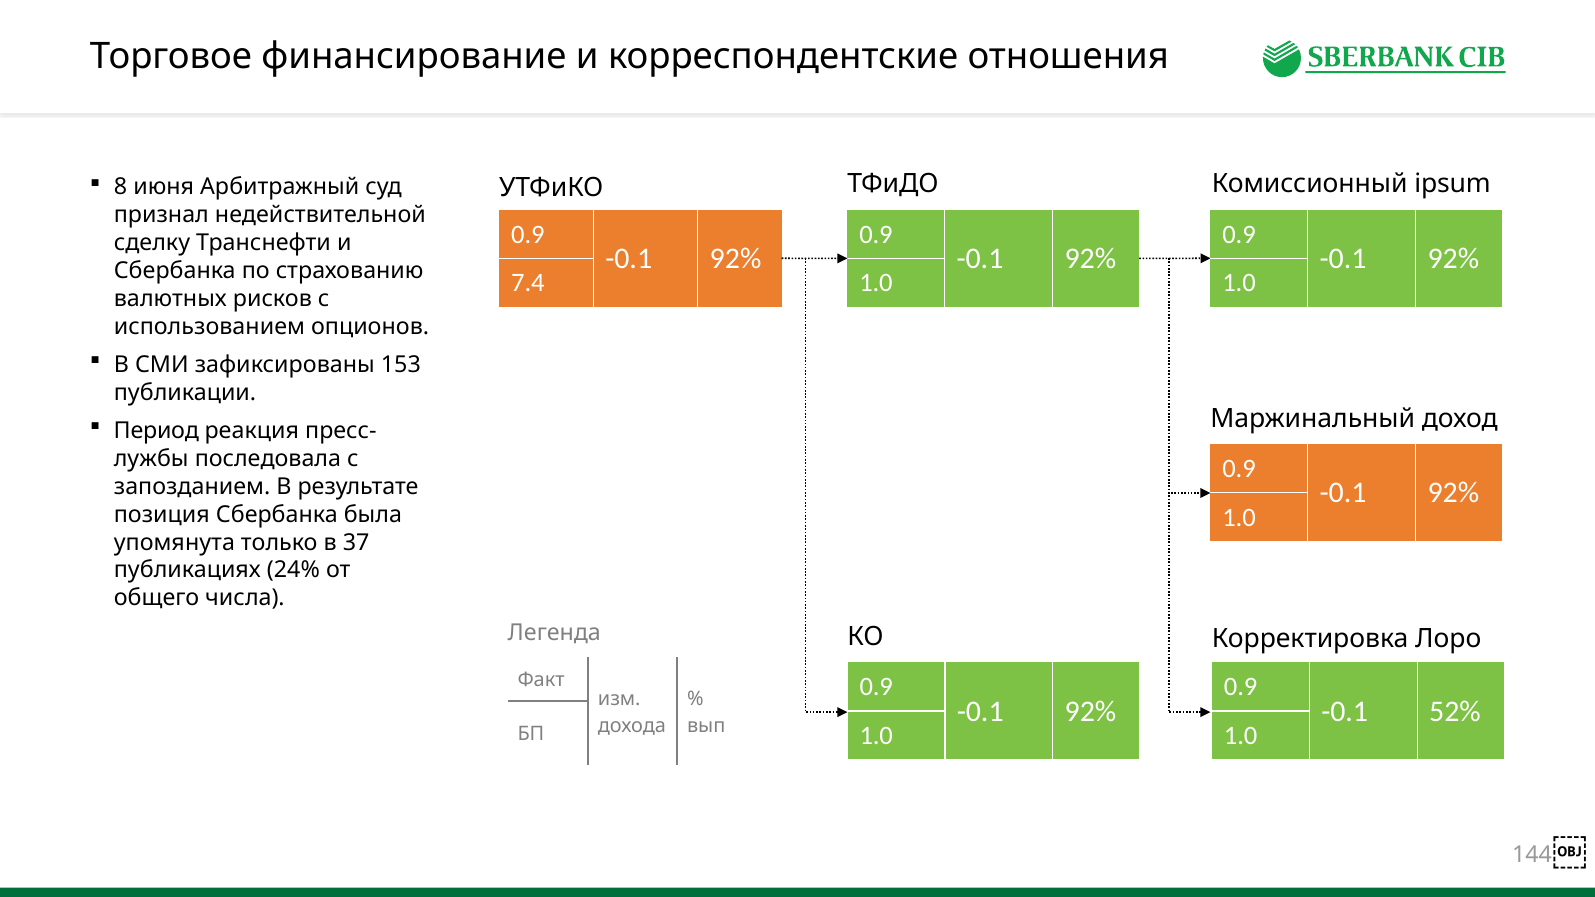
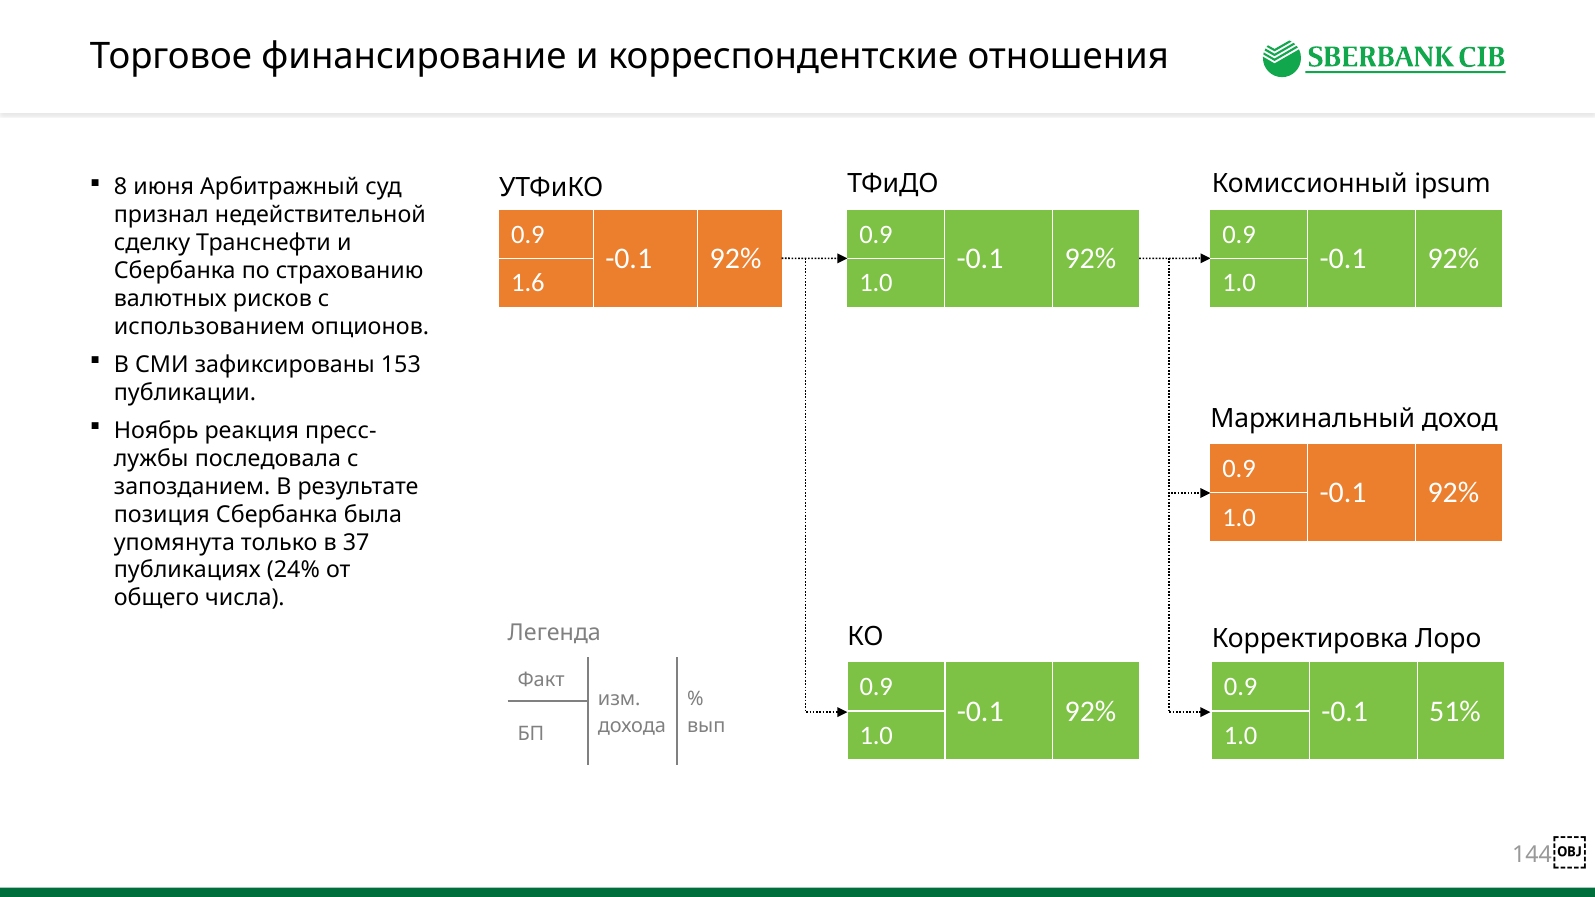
7.4: 7.4 -> 1.6
Период: Период -> Ноябрь
52%: 52% -> 51%
